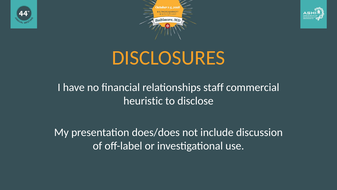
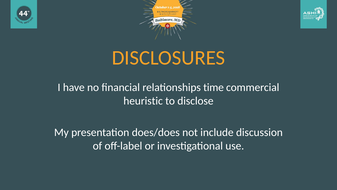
staff: staff -> time
